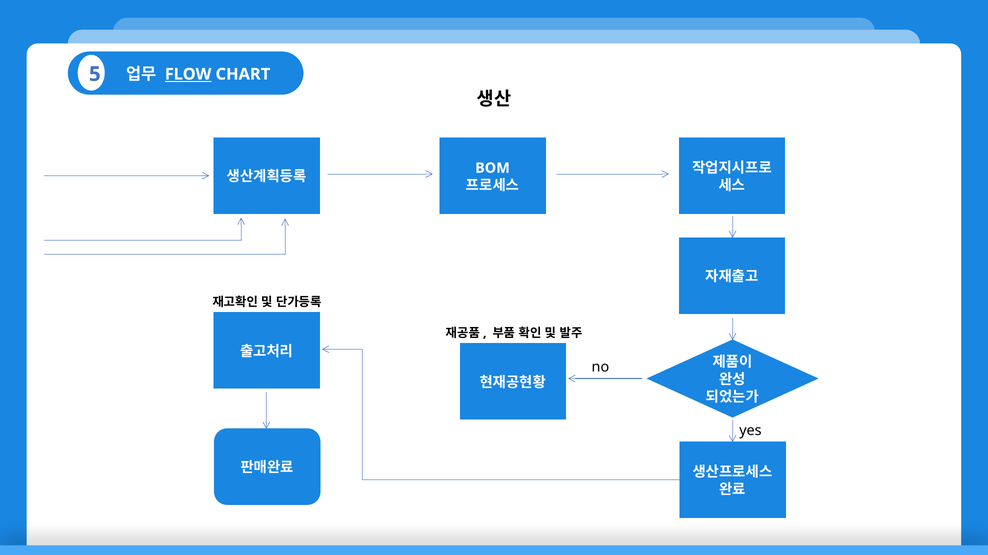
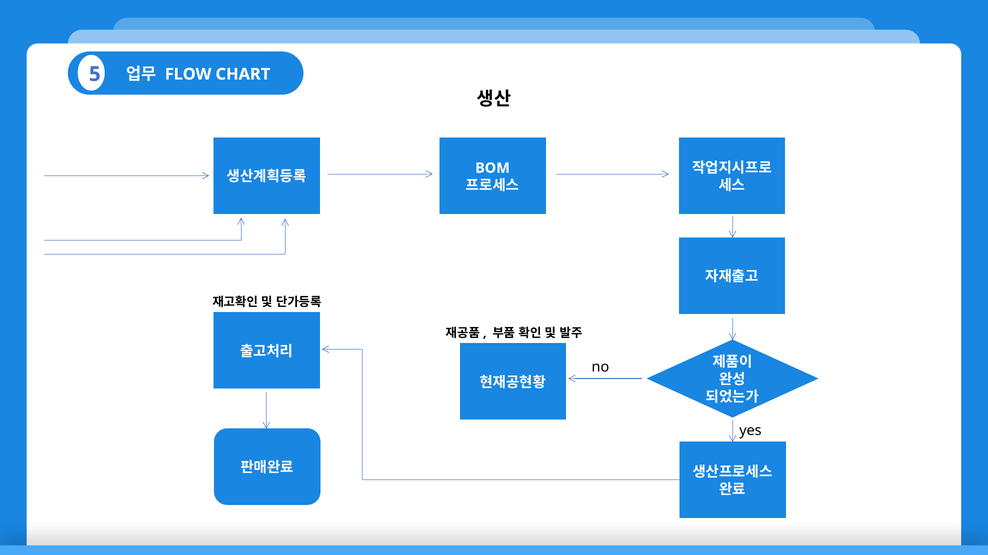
FLOW underline: present -> none
